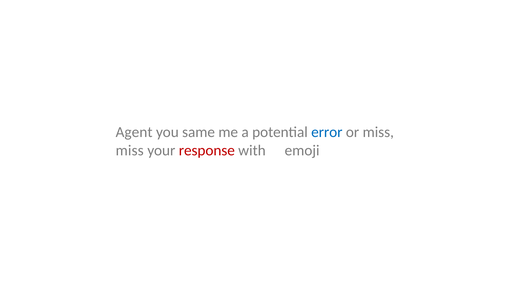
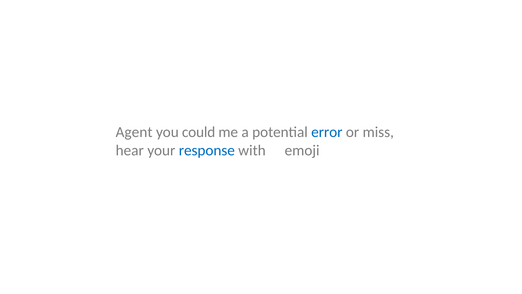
same: same -> could
miss at (130, 150): miss -> hear
response colour: red -> blue
